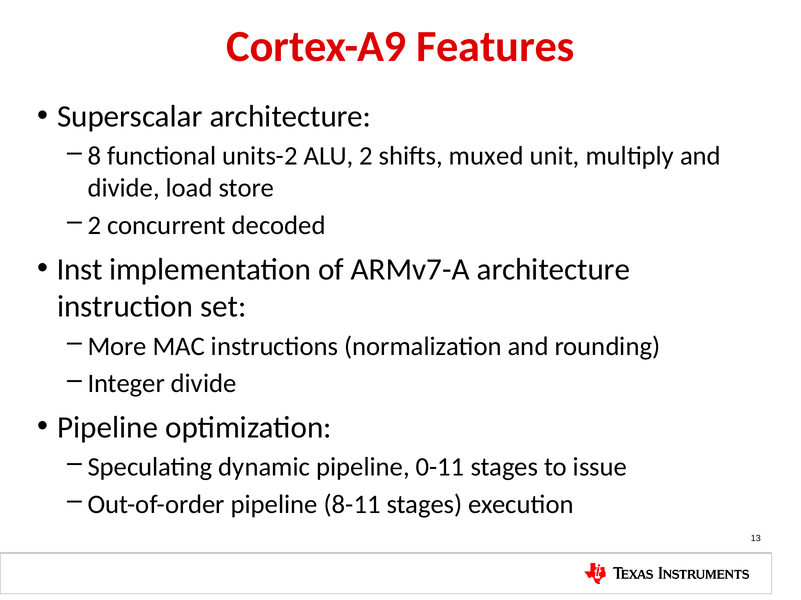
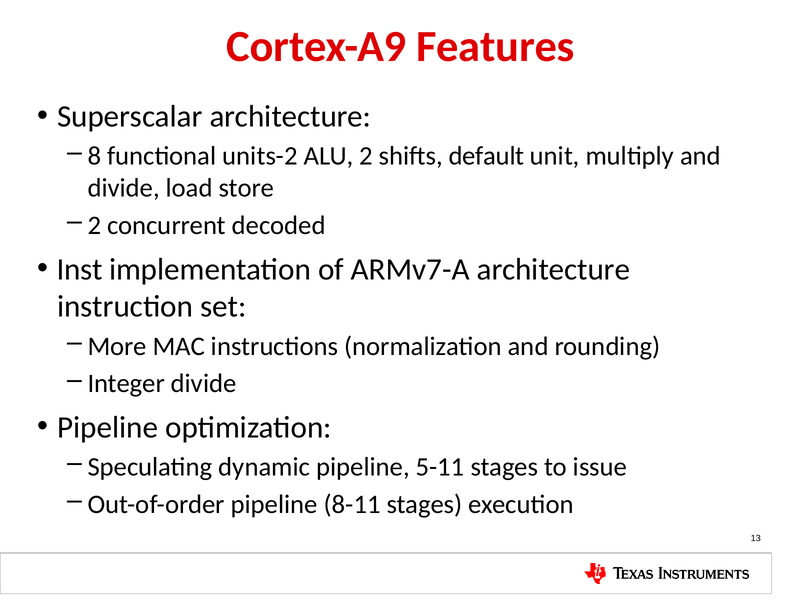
muxed: muxed -> default
0-11: 0-11 -> 5-11
